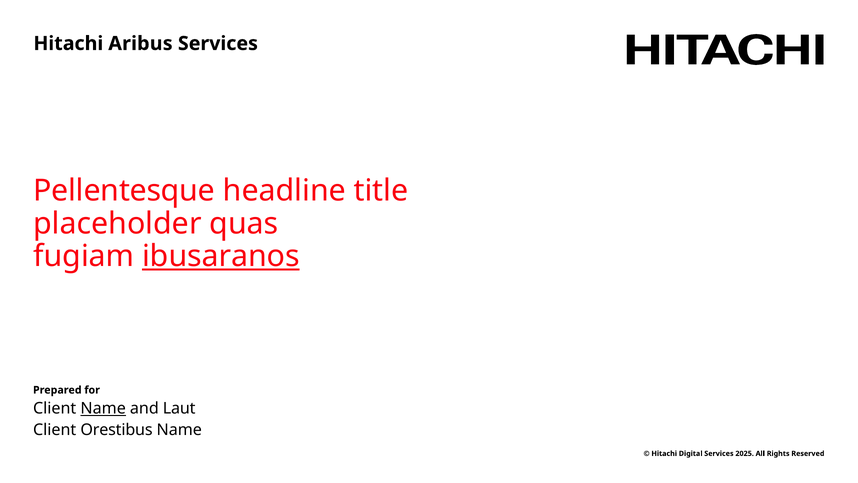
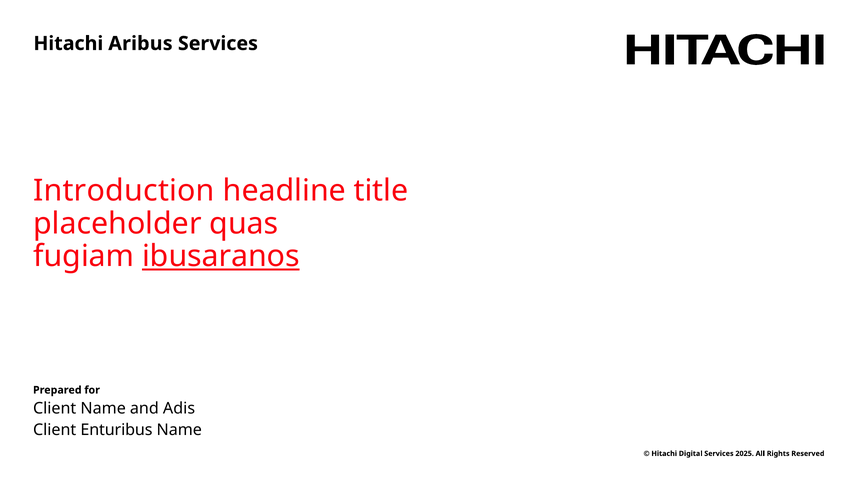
Pellentesque: Pellentesque -> Introduction
Name at (103, 408) underline: present -> none
Laut: Laut -> Adis
Orestibus: Orestibus -> Enturibus
